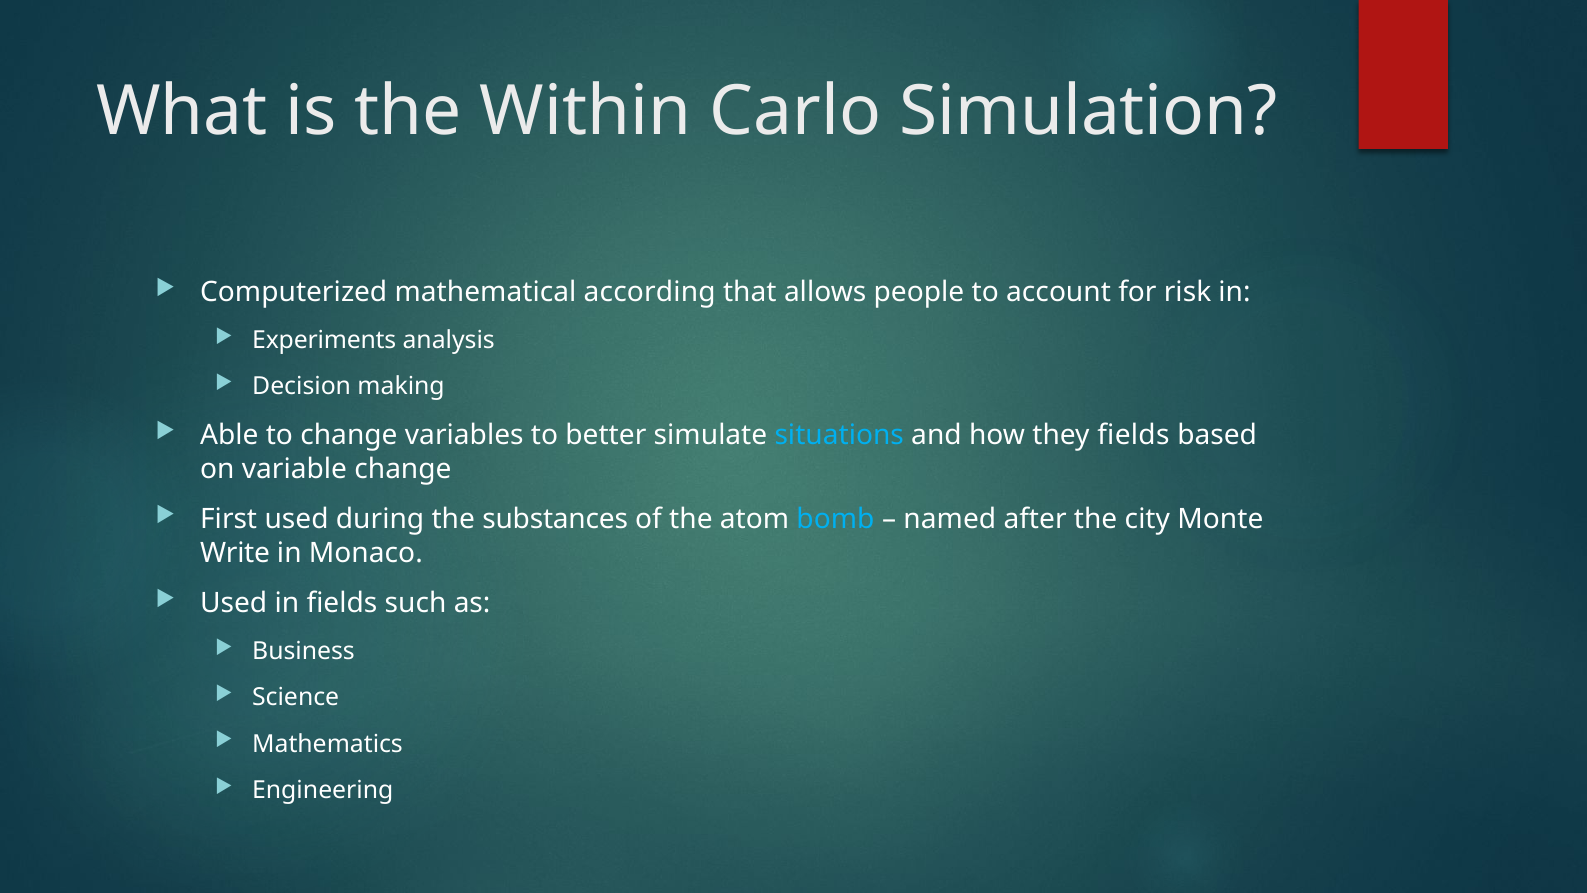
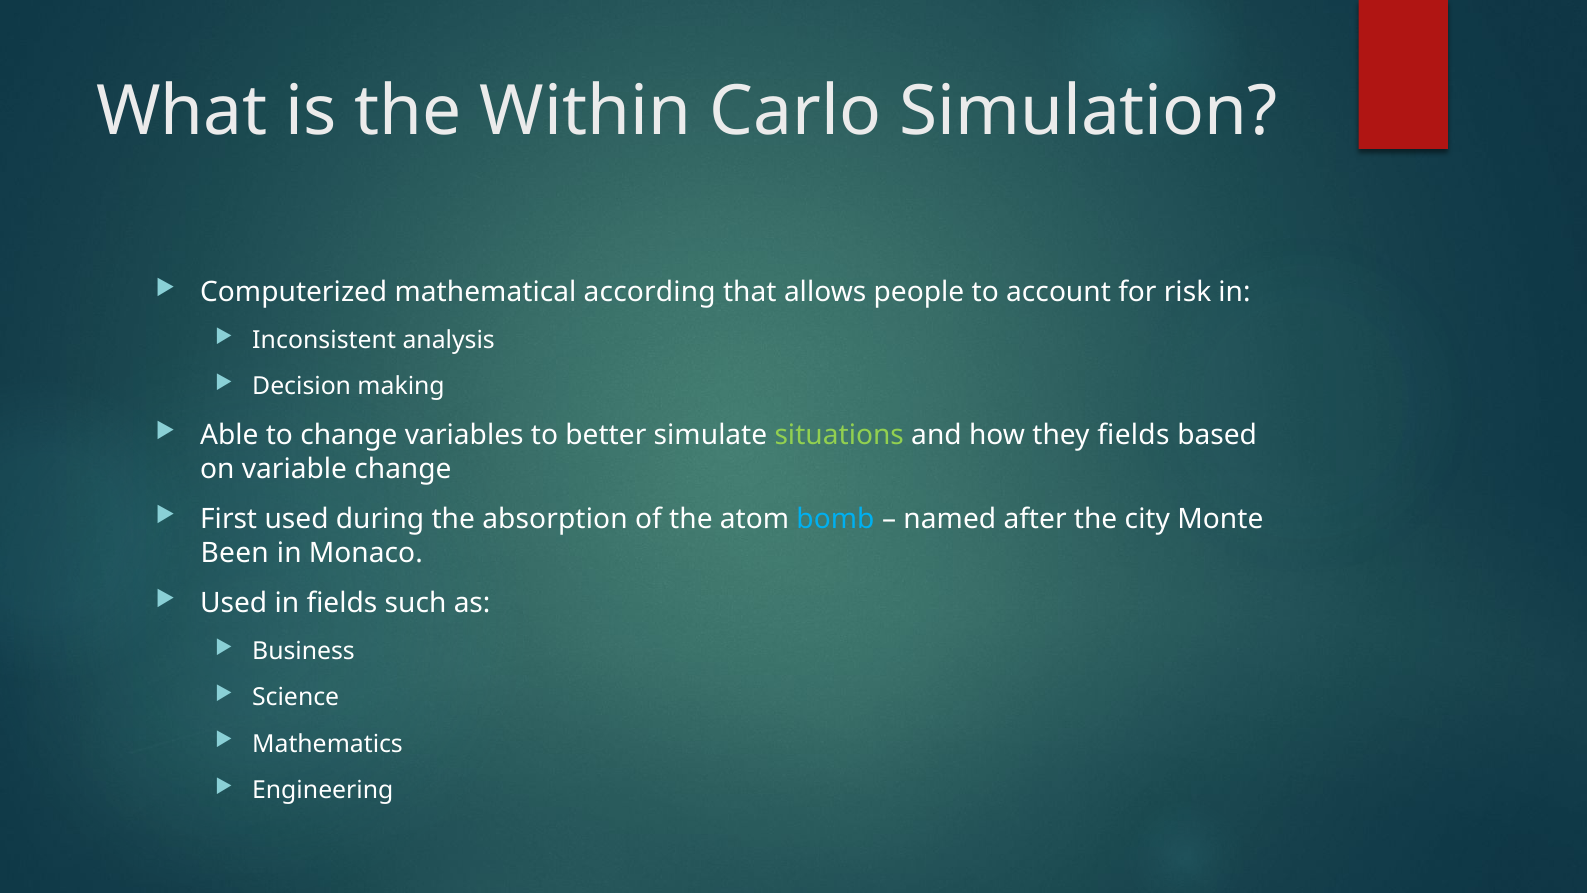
Experiments: Experiments -> Inconsistent
situations colour: light blue -> light green
substances: substances -> absorption
Write: Write -> Been
